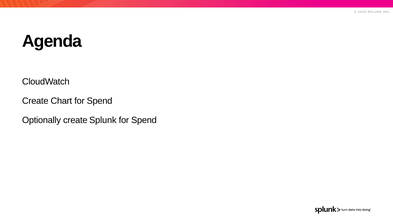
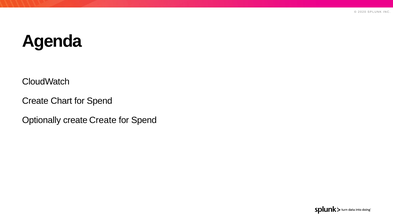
create Splunk: Splunk -> Create
